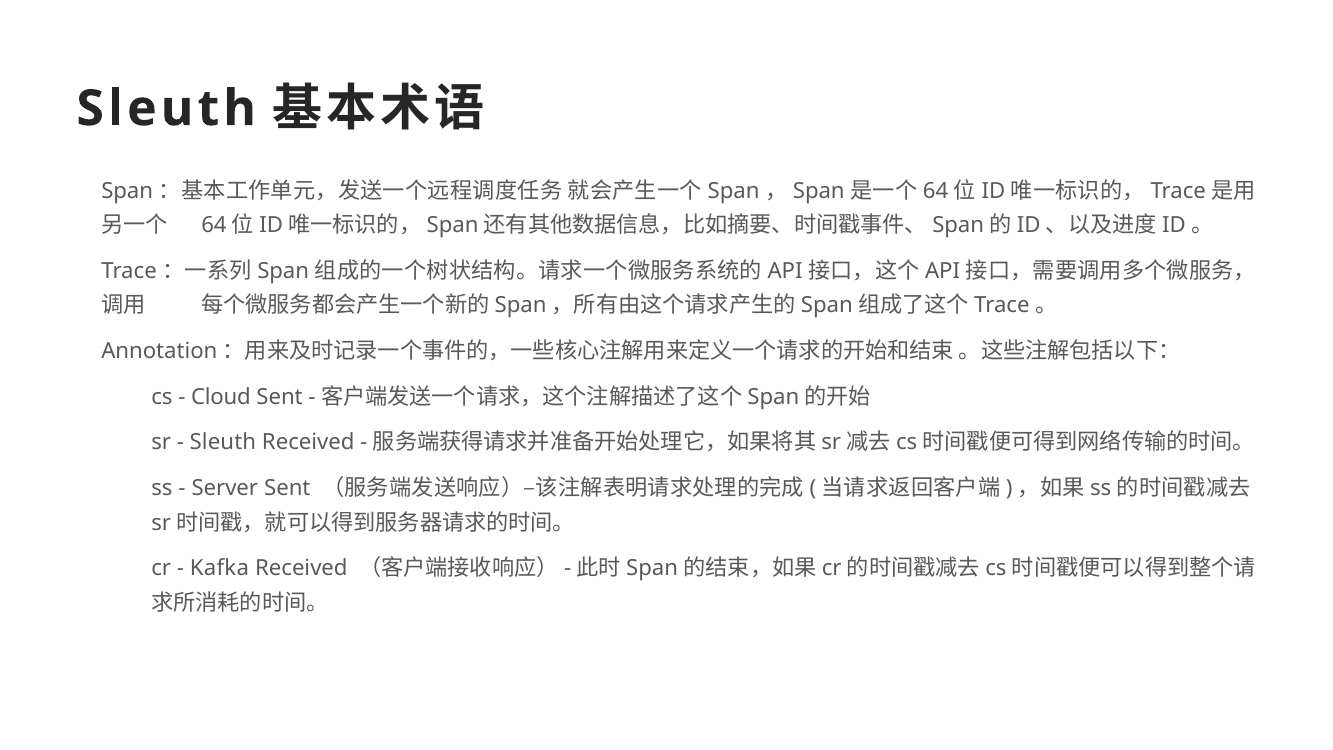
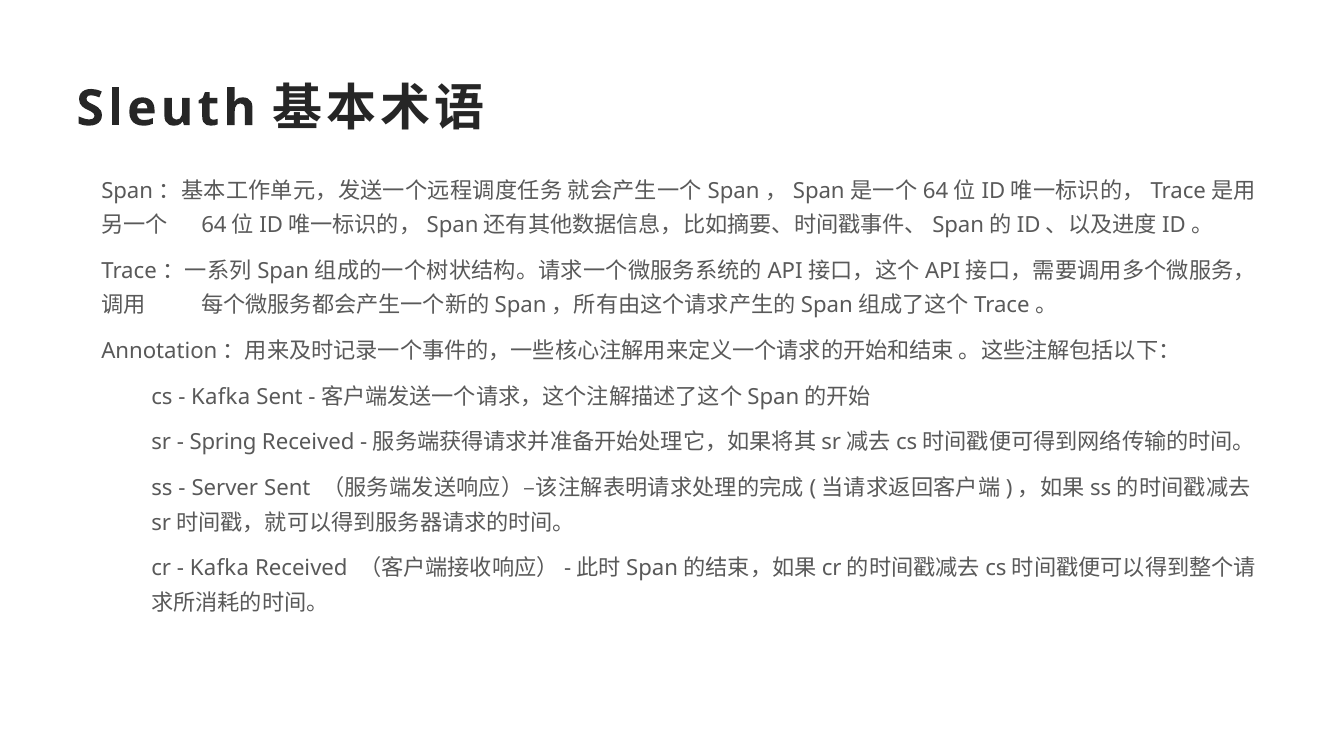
Cloud at (221, 397): Cloud -> Kafka
Sleuth at (223, 442): Sleuth -> Spring
